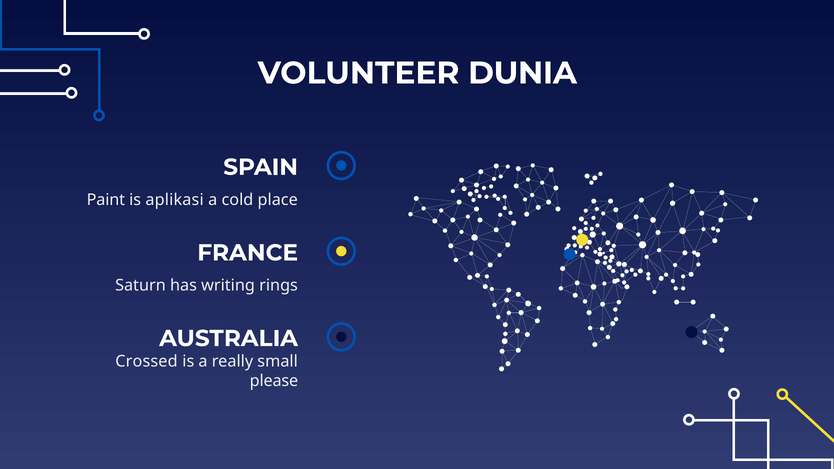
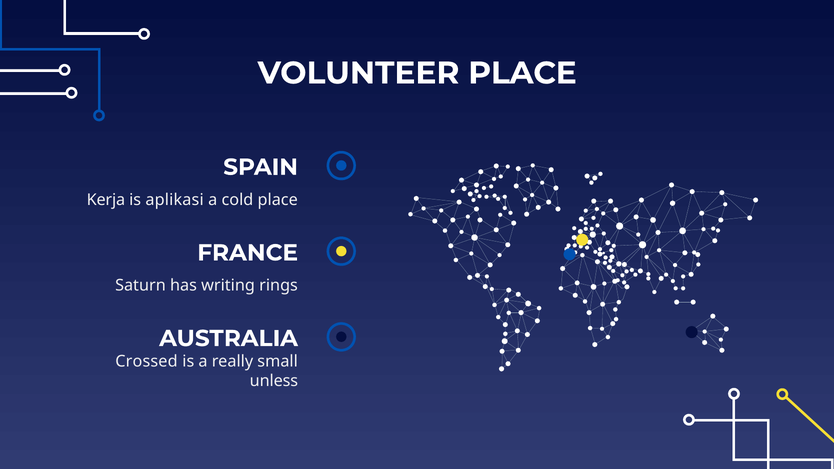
VOLUNTEER DUNIA: DUNIA -> PLACE
Paint: Paint -> Kerja
please: please -> unless
